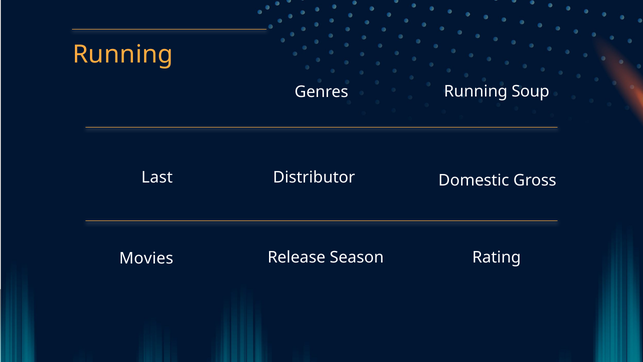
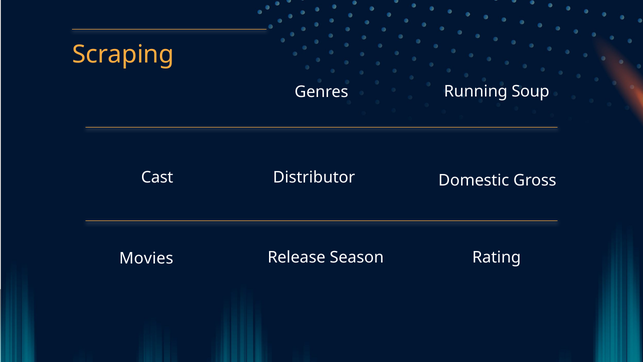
Running at (123, 54): Running -> Scraping
Last: Last -> Cast
